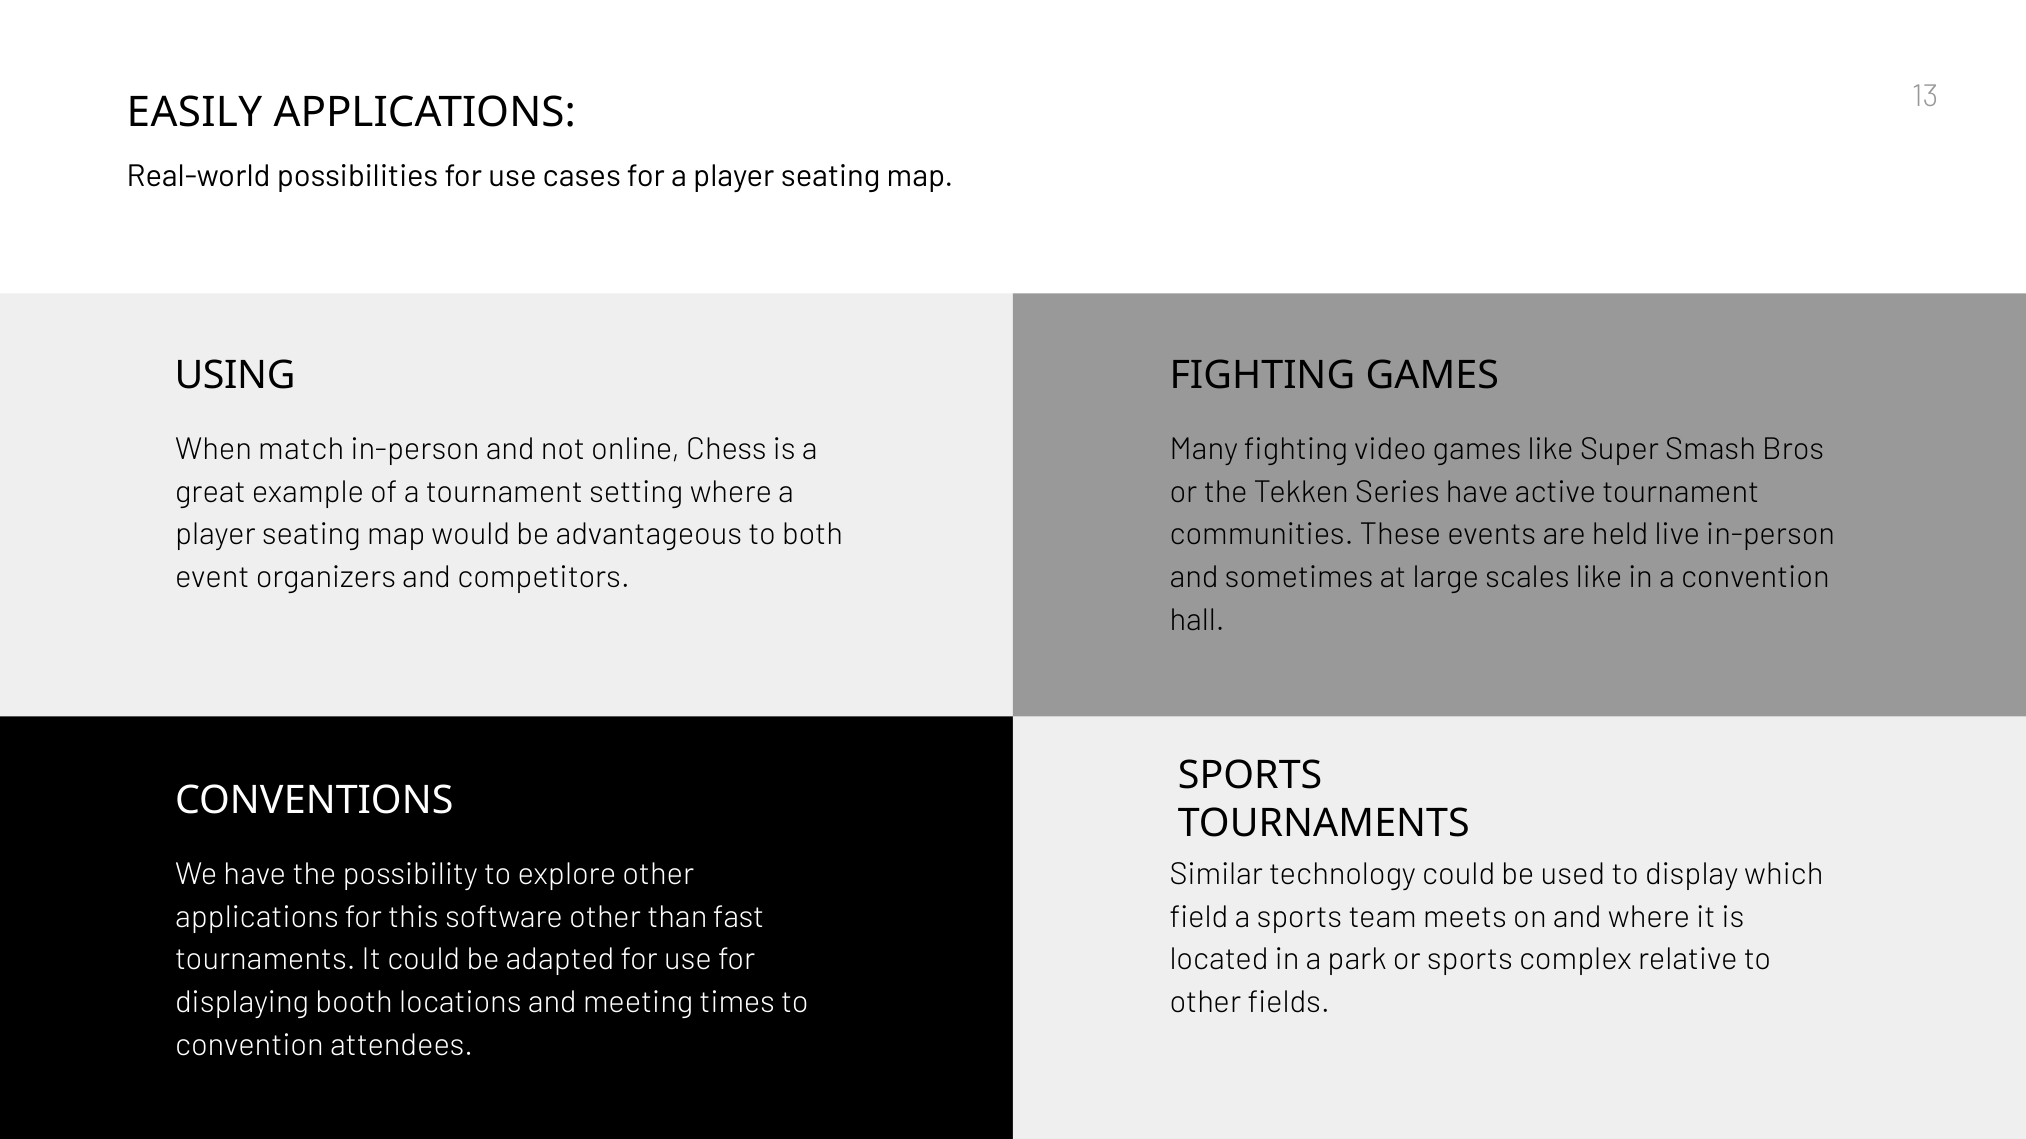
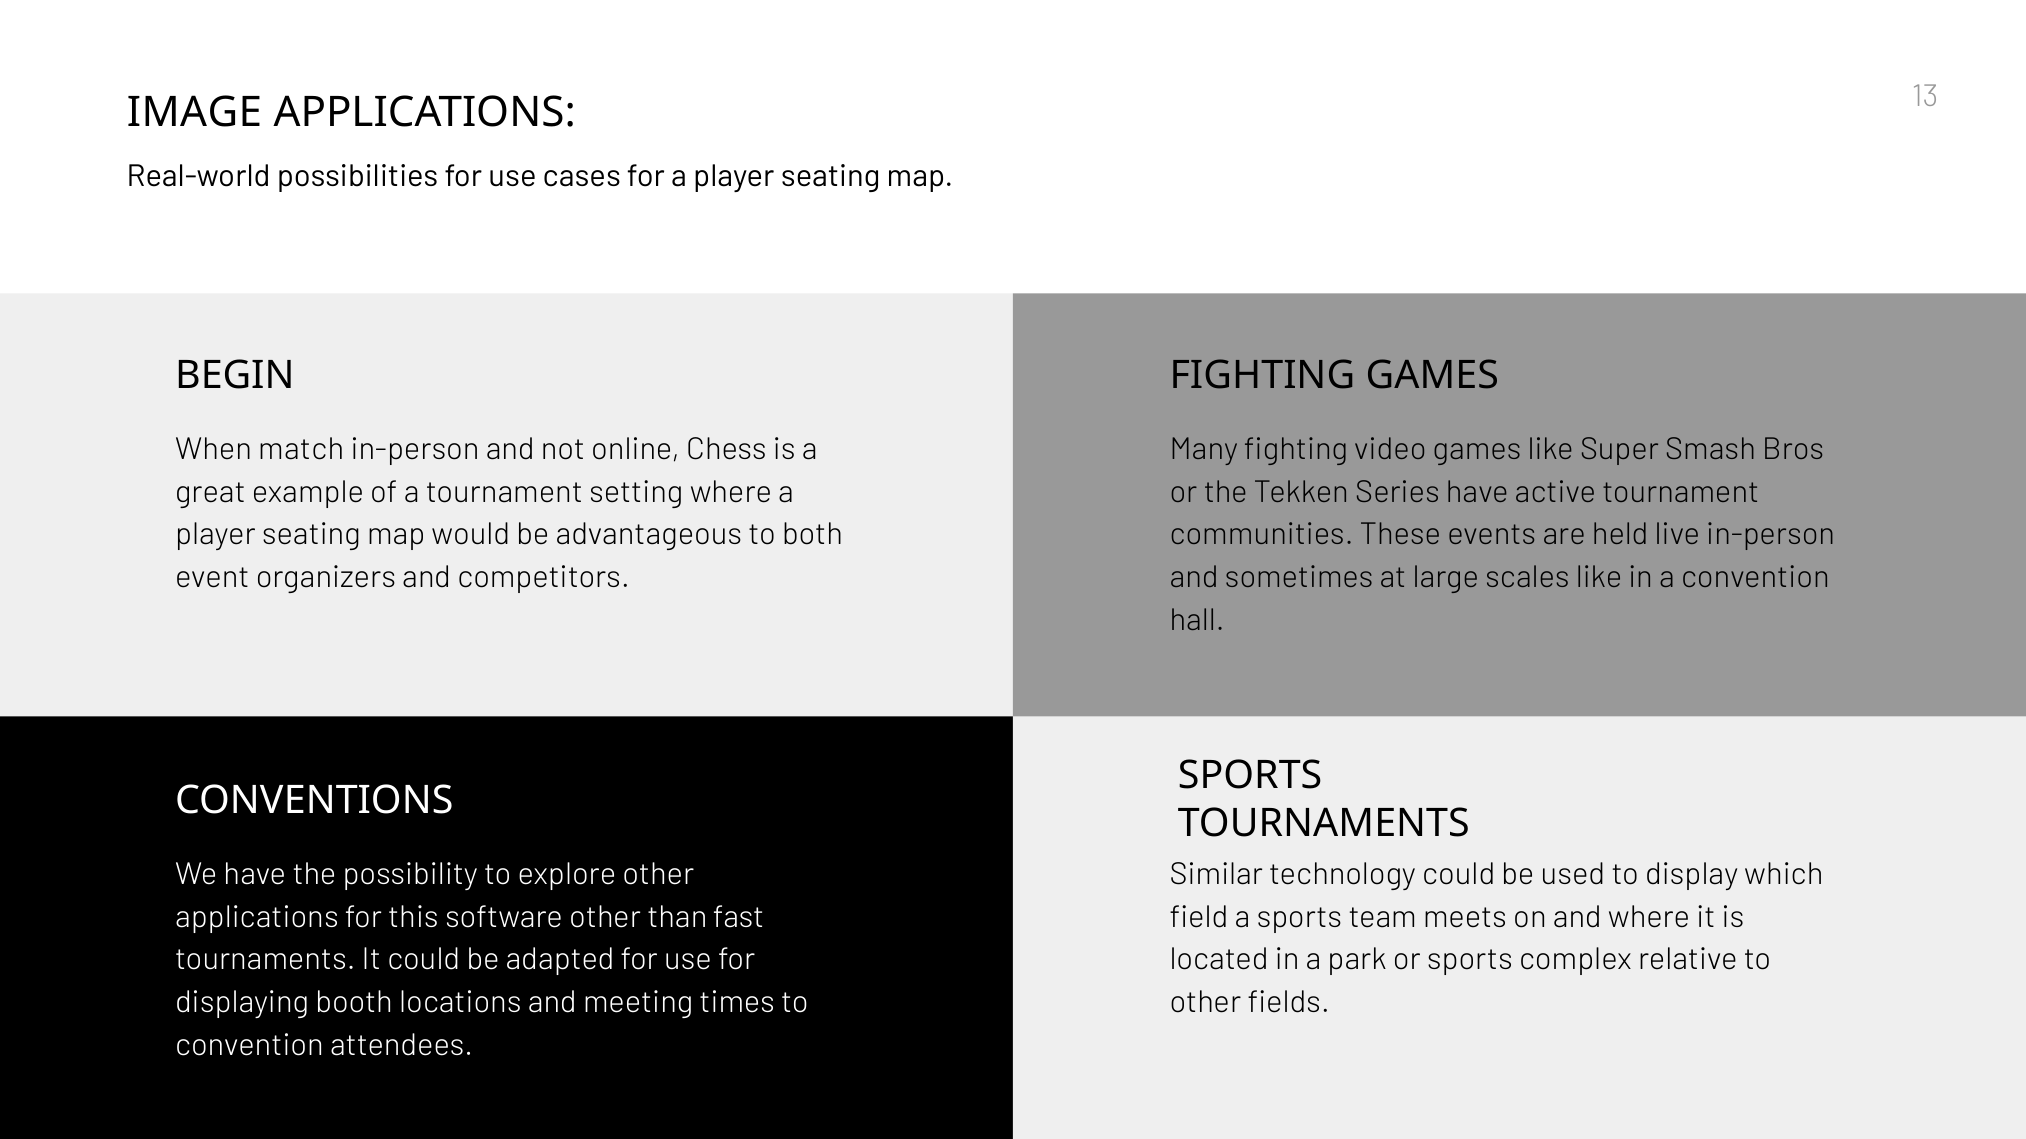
EASILY: EASILY -> IMAGE
USING: USING -> BEGIN
